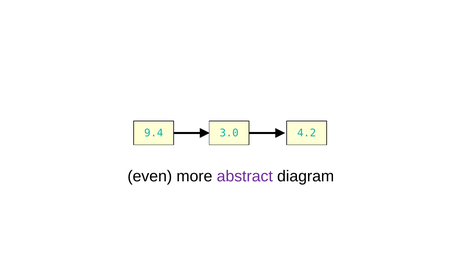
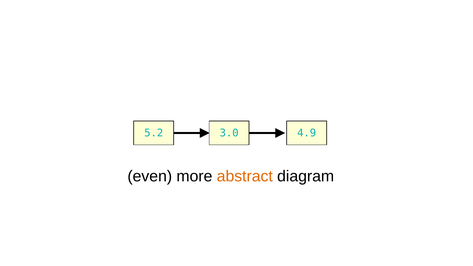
9.4: 9.4 -> 5.2
4.2: 4.2 -> 4.9
abstract colour: purple -> orange
